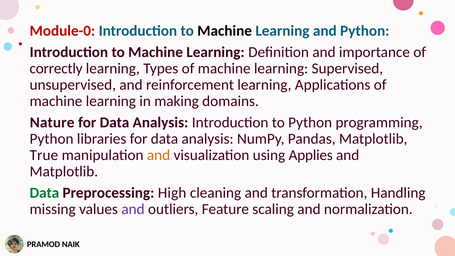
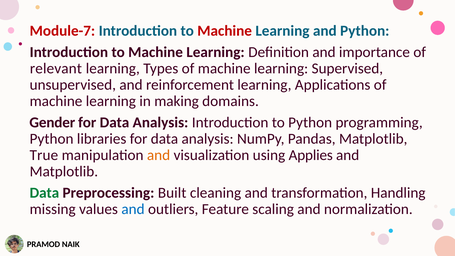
Module-0: Module-0 -> Module-7
Machine at (225, 31) colour: black -> red
correctly: correctly -> relevant
Nature: Nature -> Gender
High: High -> Built
and at (133, 209) colour: purple -> blue
